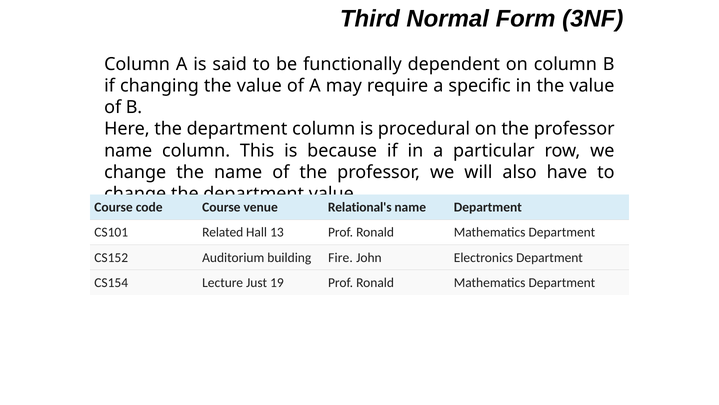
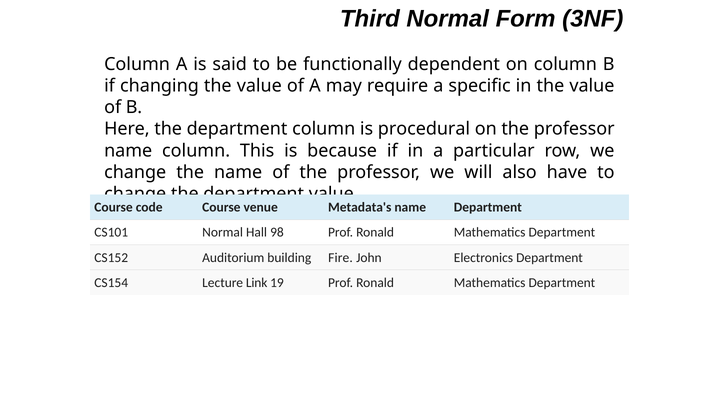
Relational's: Relational's -> Metadata's
CS101 Related: Related -> Normal
13: 13 -> 98
Just: Just -> Link
